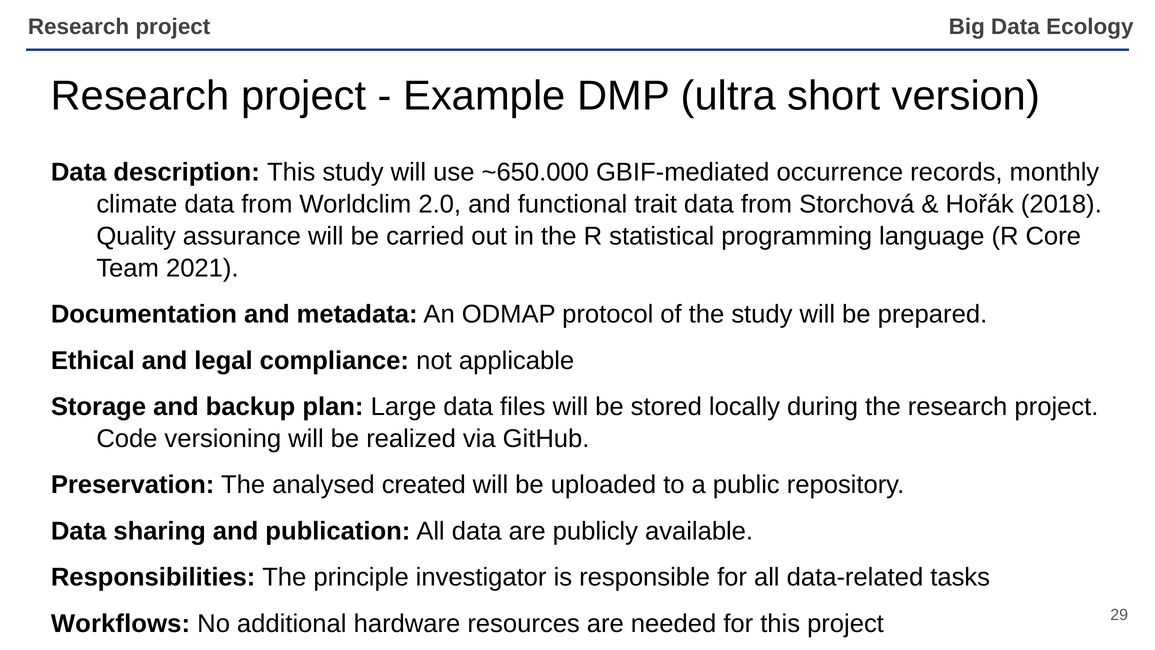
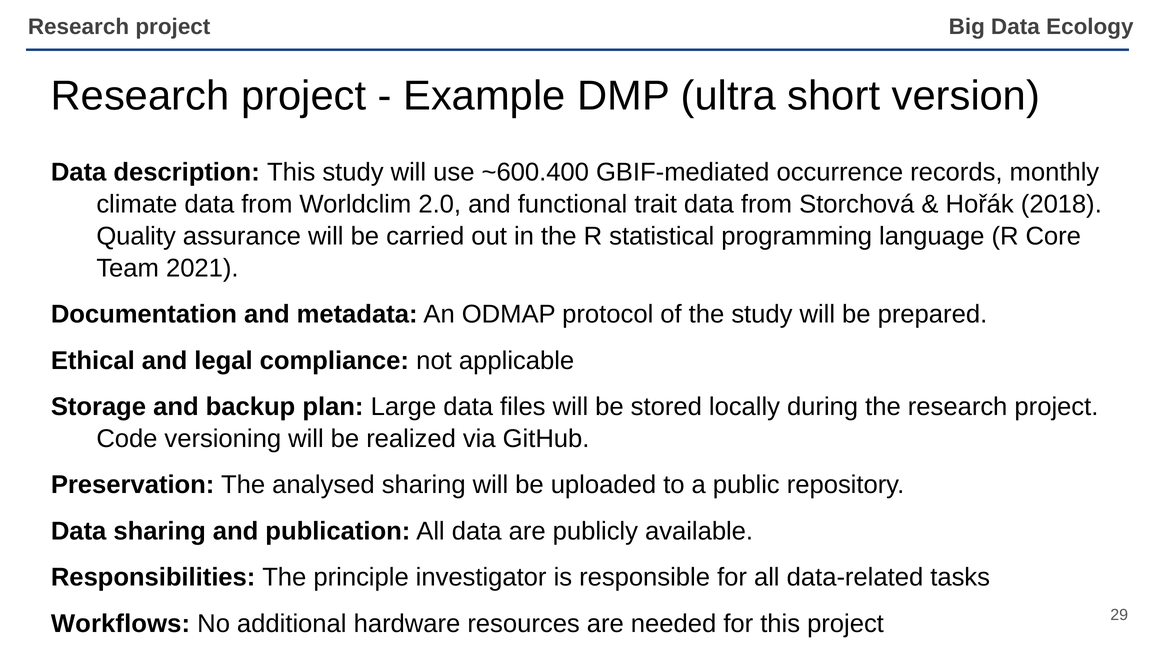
~650.000: ~650.000 -> ~600.400
analysed created: created -> sharing
